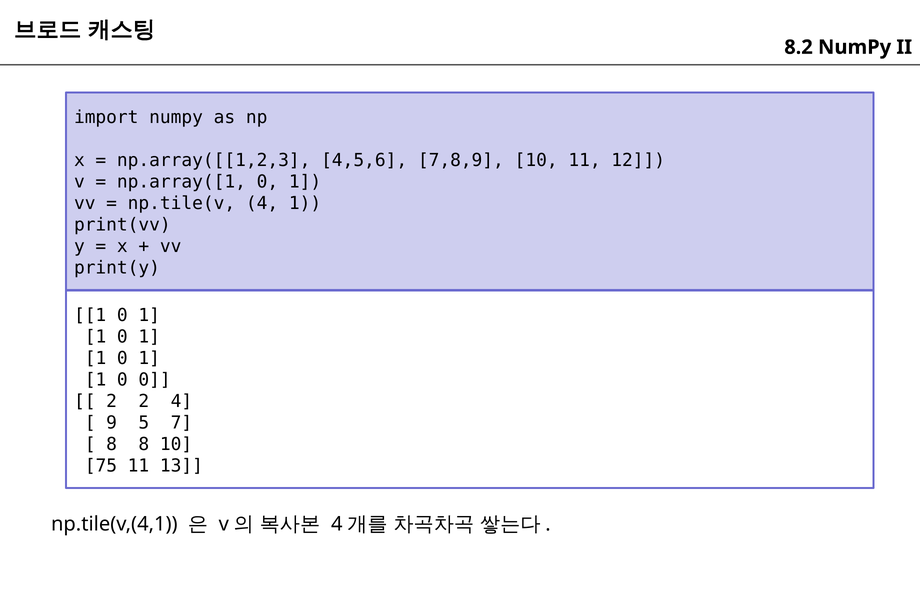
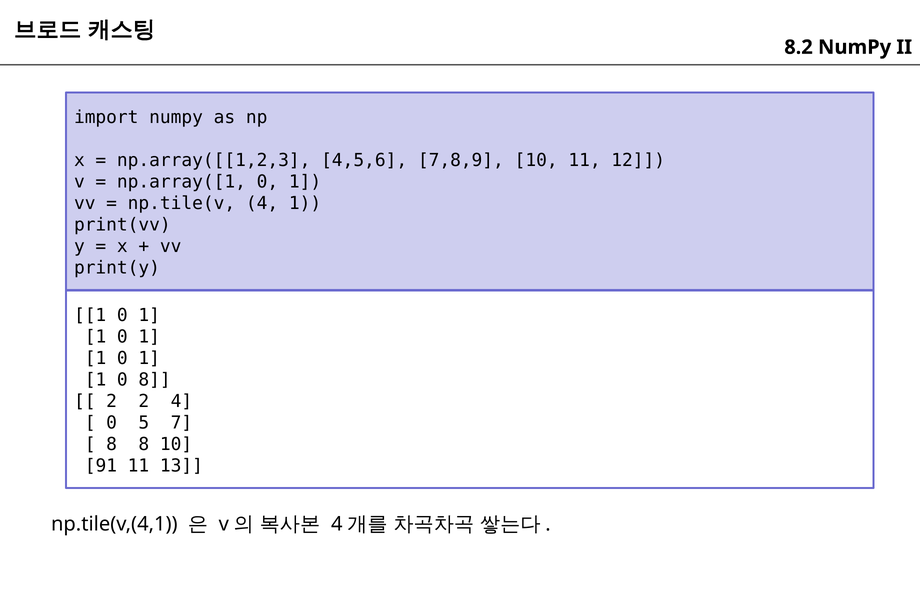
0 0: 0 -> 8
9 at (112, 422): 9 -> 0
75: 75 -> 91
